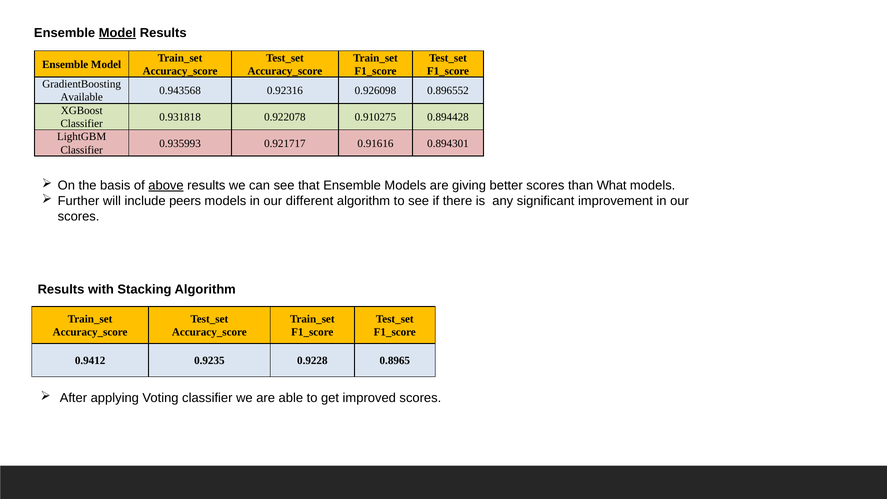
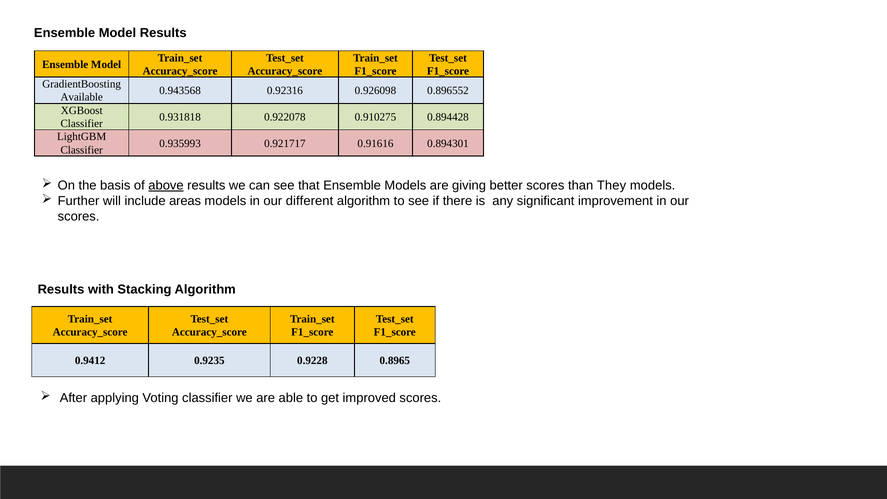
Model at (117, 33) underline: present -> none
What: What -> They
peers: peers -> areas
